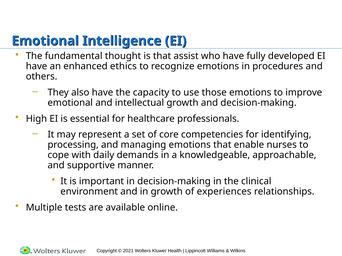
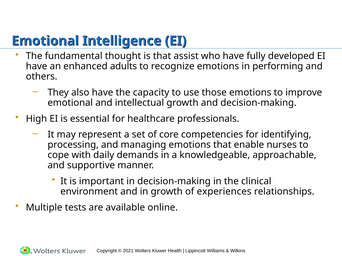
ethics: ethics -> adults
procedures: procedures -> performing
